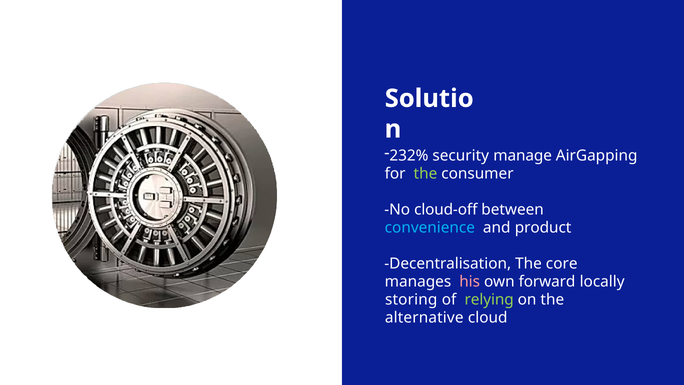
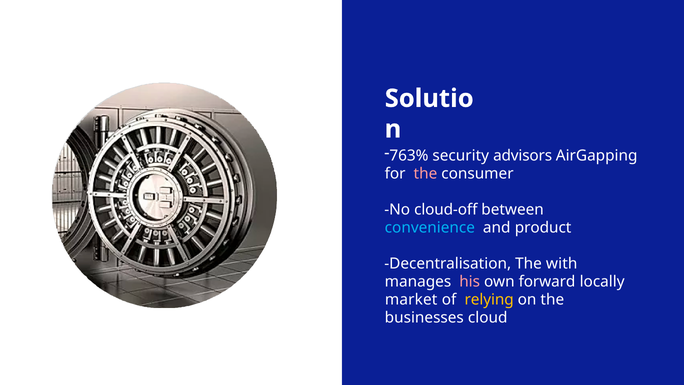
232%: 232% -> 763%
manage: manage -> advisors
the at (425, 174) colour: light green -> pink
core: core -> with
storing: storing -> market
relying colour: light green -> yellow
alternative: alternative -> businesses
